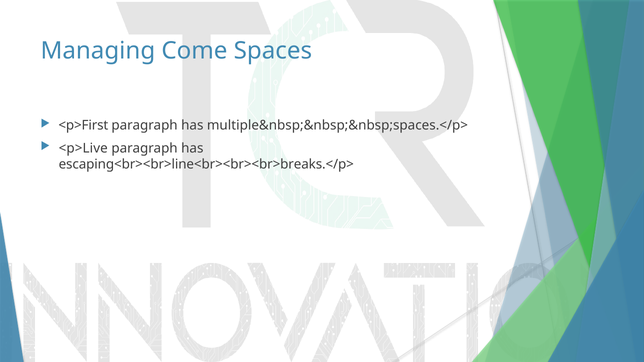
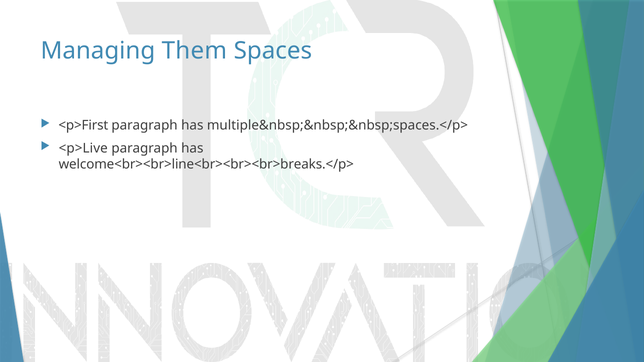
Come: Come -> Them
escaping<br><br>line<br><br><br>breaks.</p>: escaping<br><br>line<br><br><br>breaks.</p> -> welcome<br><br>line<br><br><br>breaks.</p>
